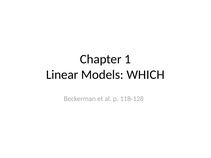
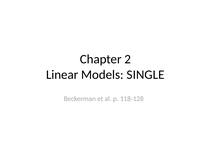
1: 1 -> 2
WHICH: WHICH -> SINGLE
